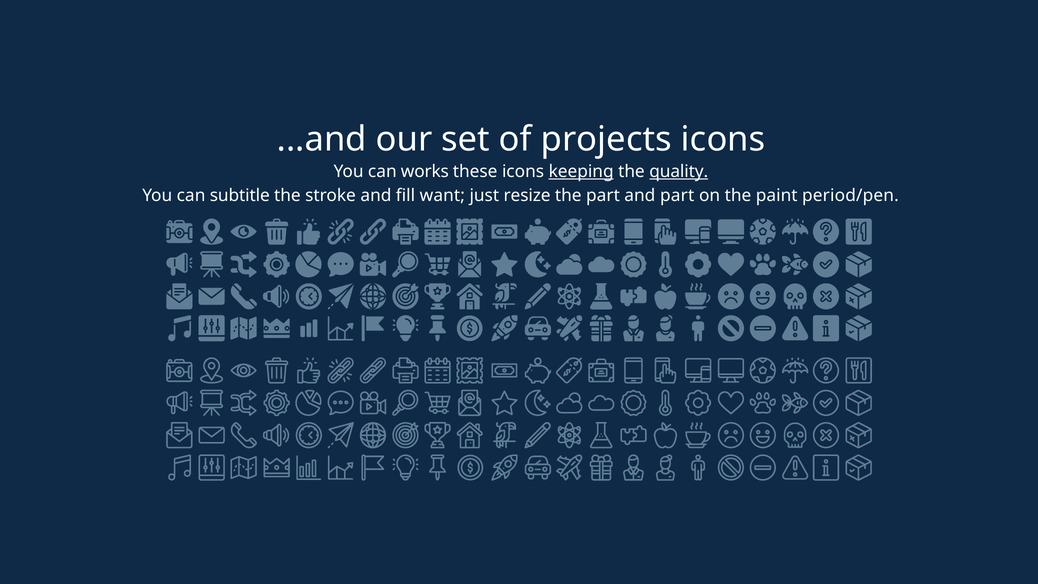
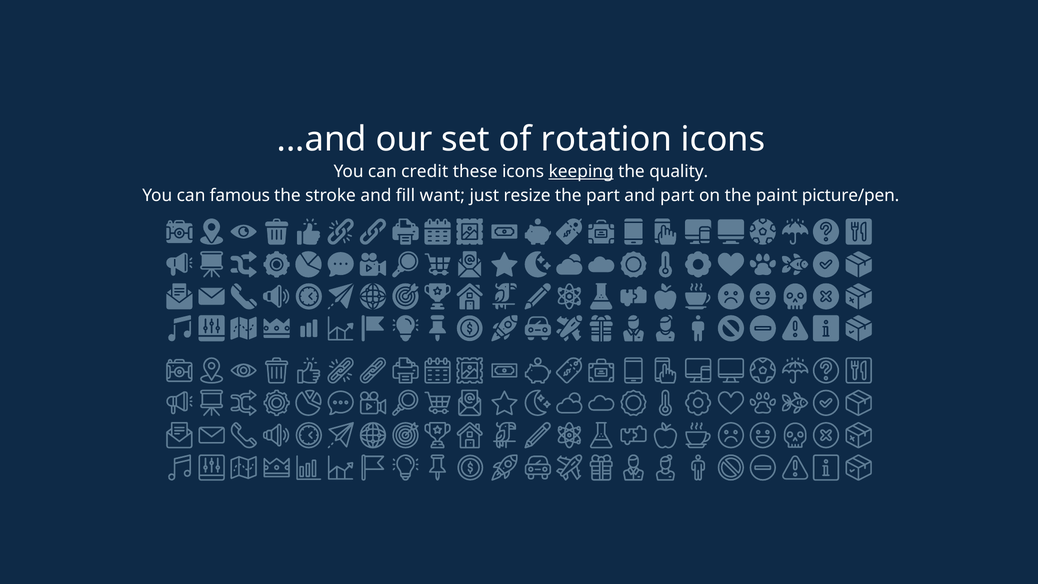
projects: projects -> rotation
works: works -> credit
quality underline: present -> none
subtitle: subtitle -> famous
period/pen: period/pen -> picture/pen
